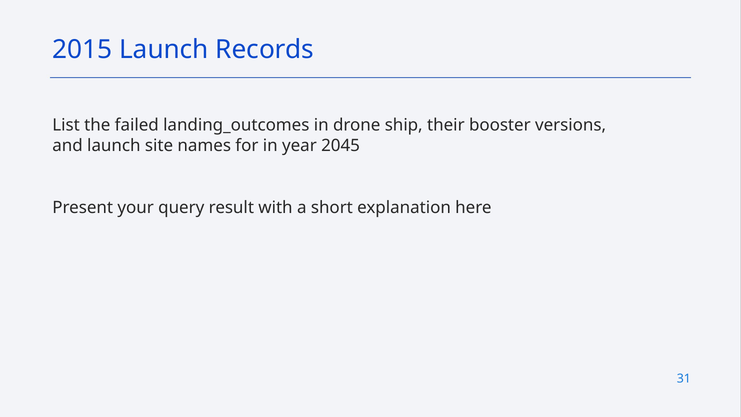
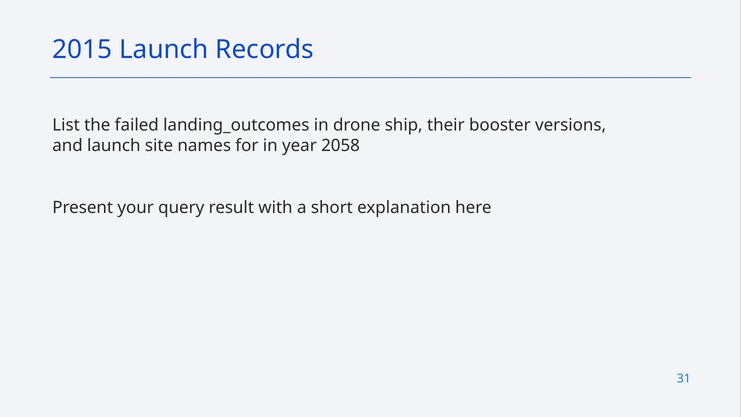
2045: 2045 -> 2058
